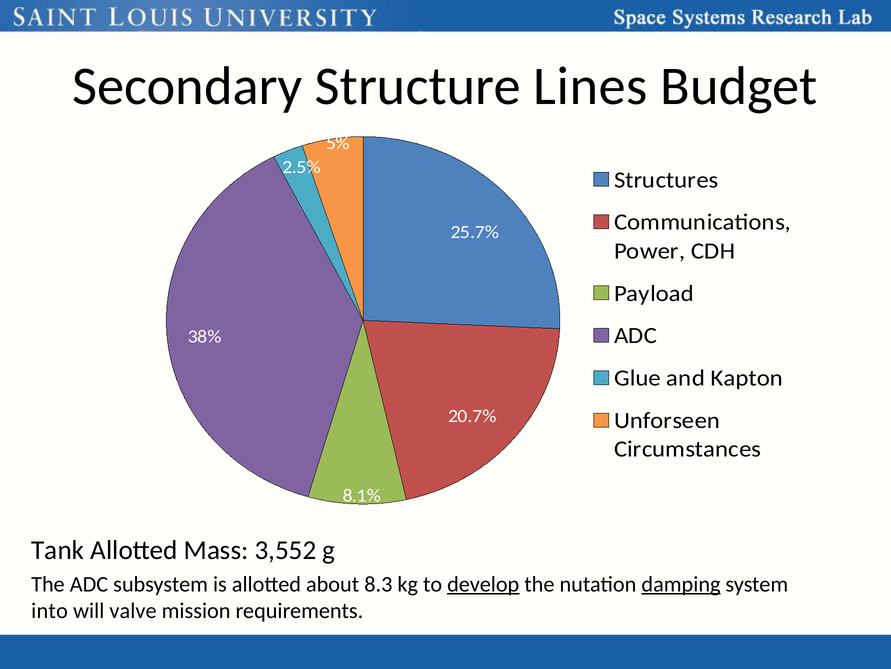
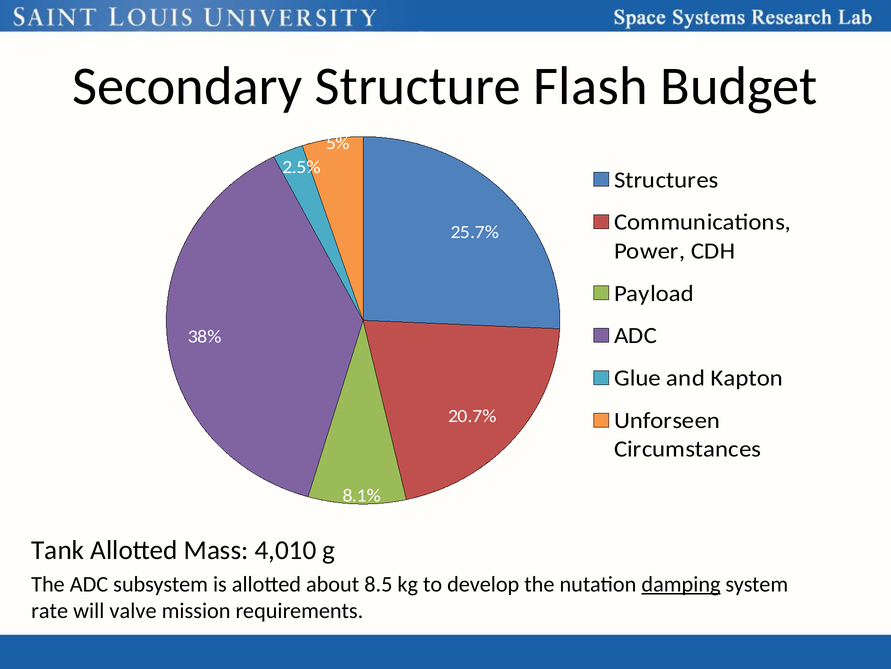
Lines: Lines -> Flash
3,552: 3,552 -> 4,010
8.3: 8.3 -> 8.5
develop underline: present -> none
into: into -> rate
